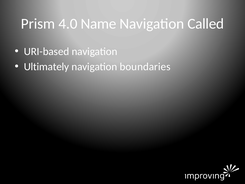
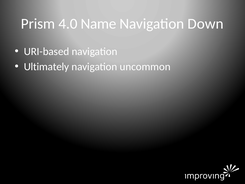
Called: Called -> Down
boundaries: boundaries -> uncommon
